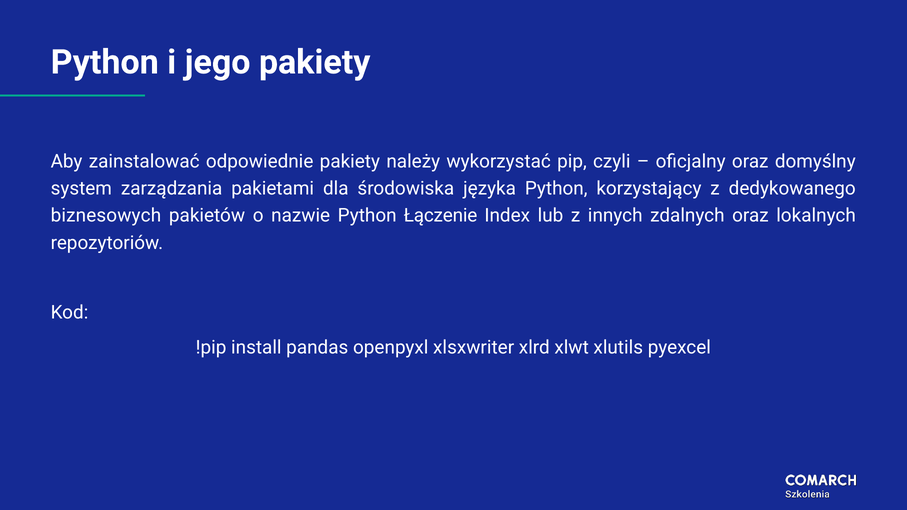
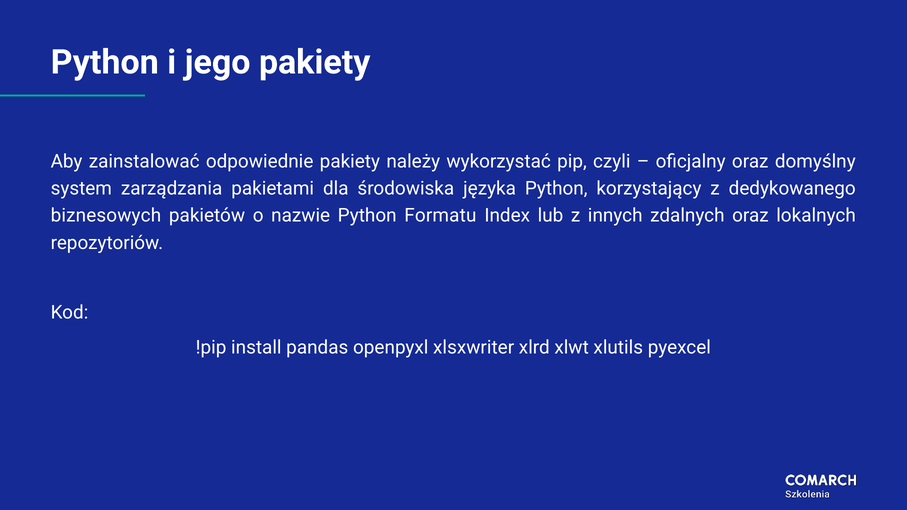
Łączenie: Łączenie -> Formatu
